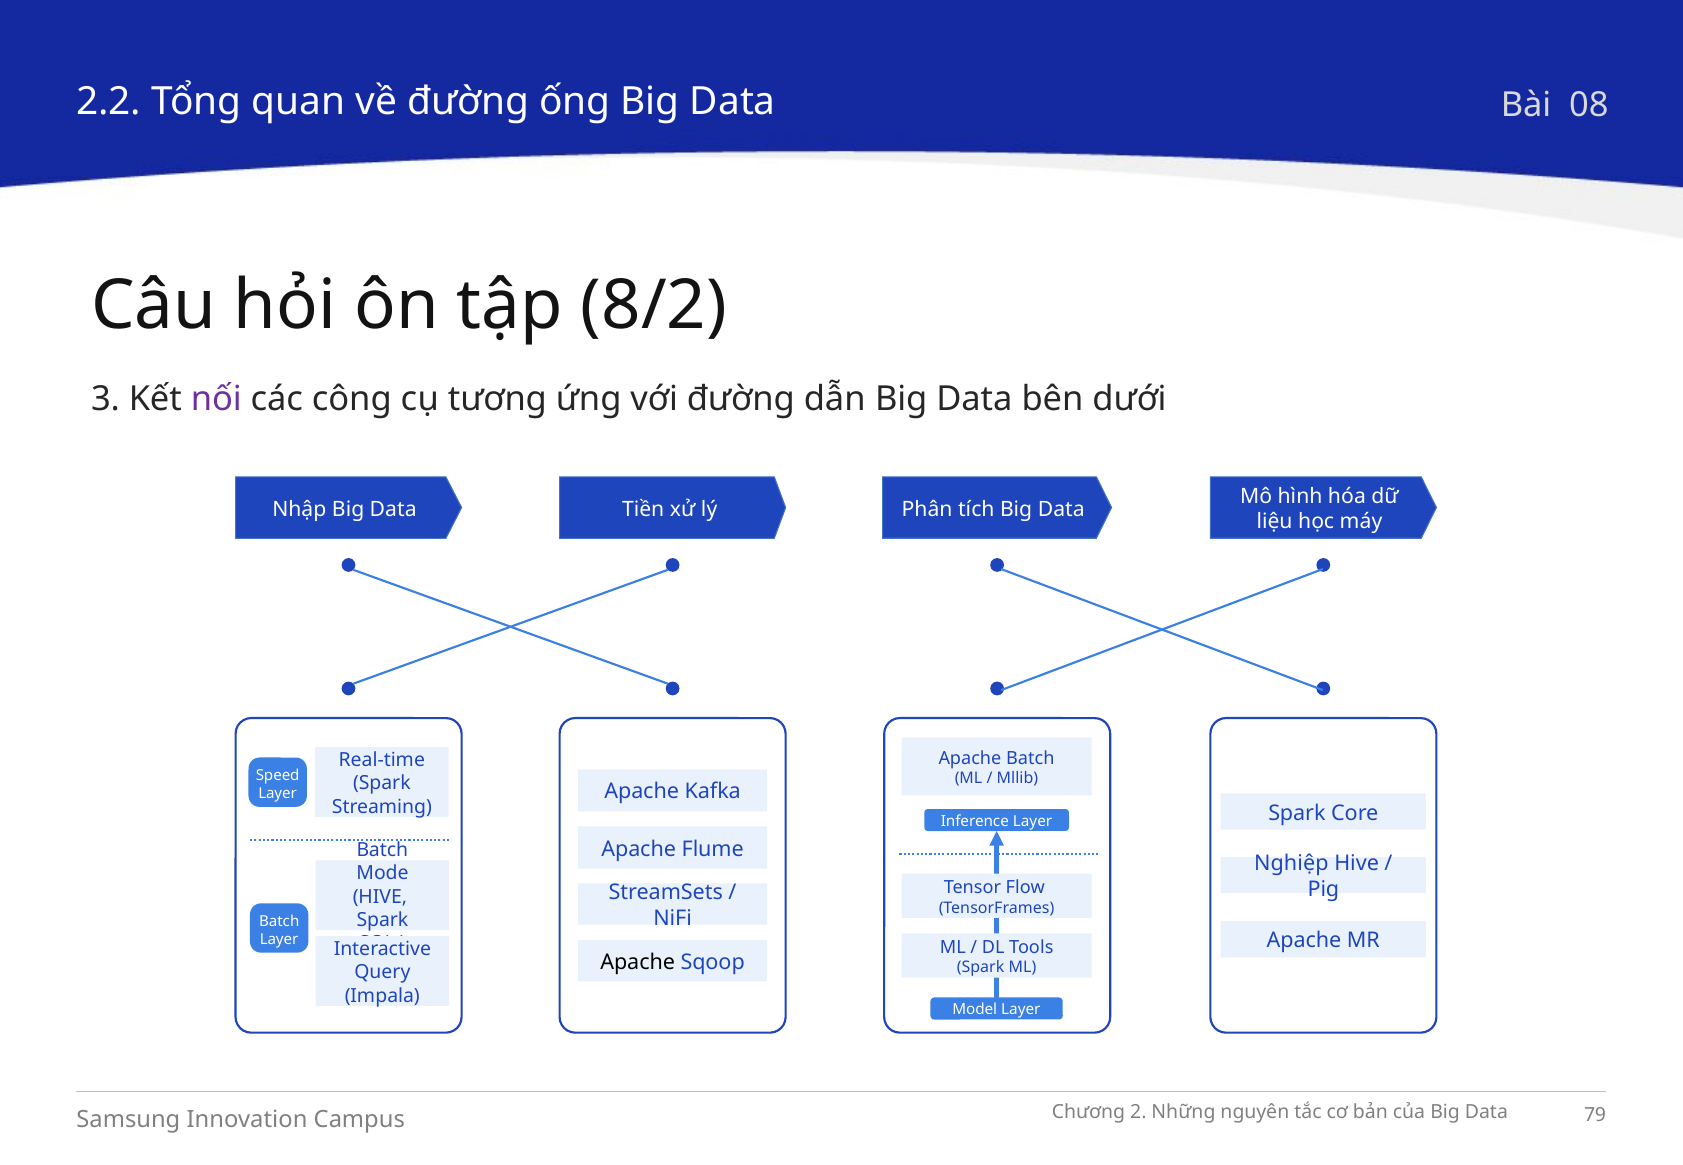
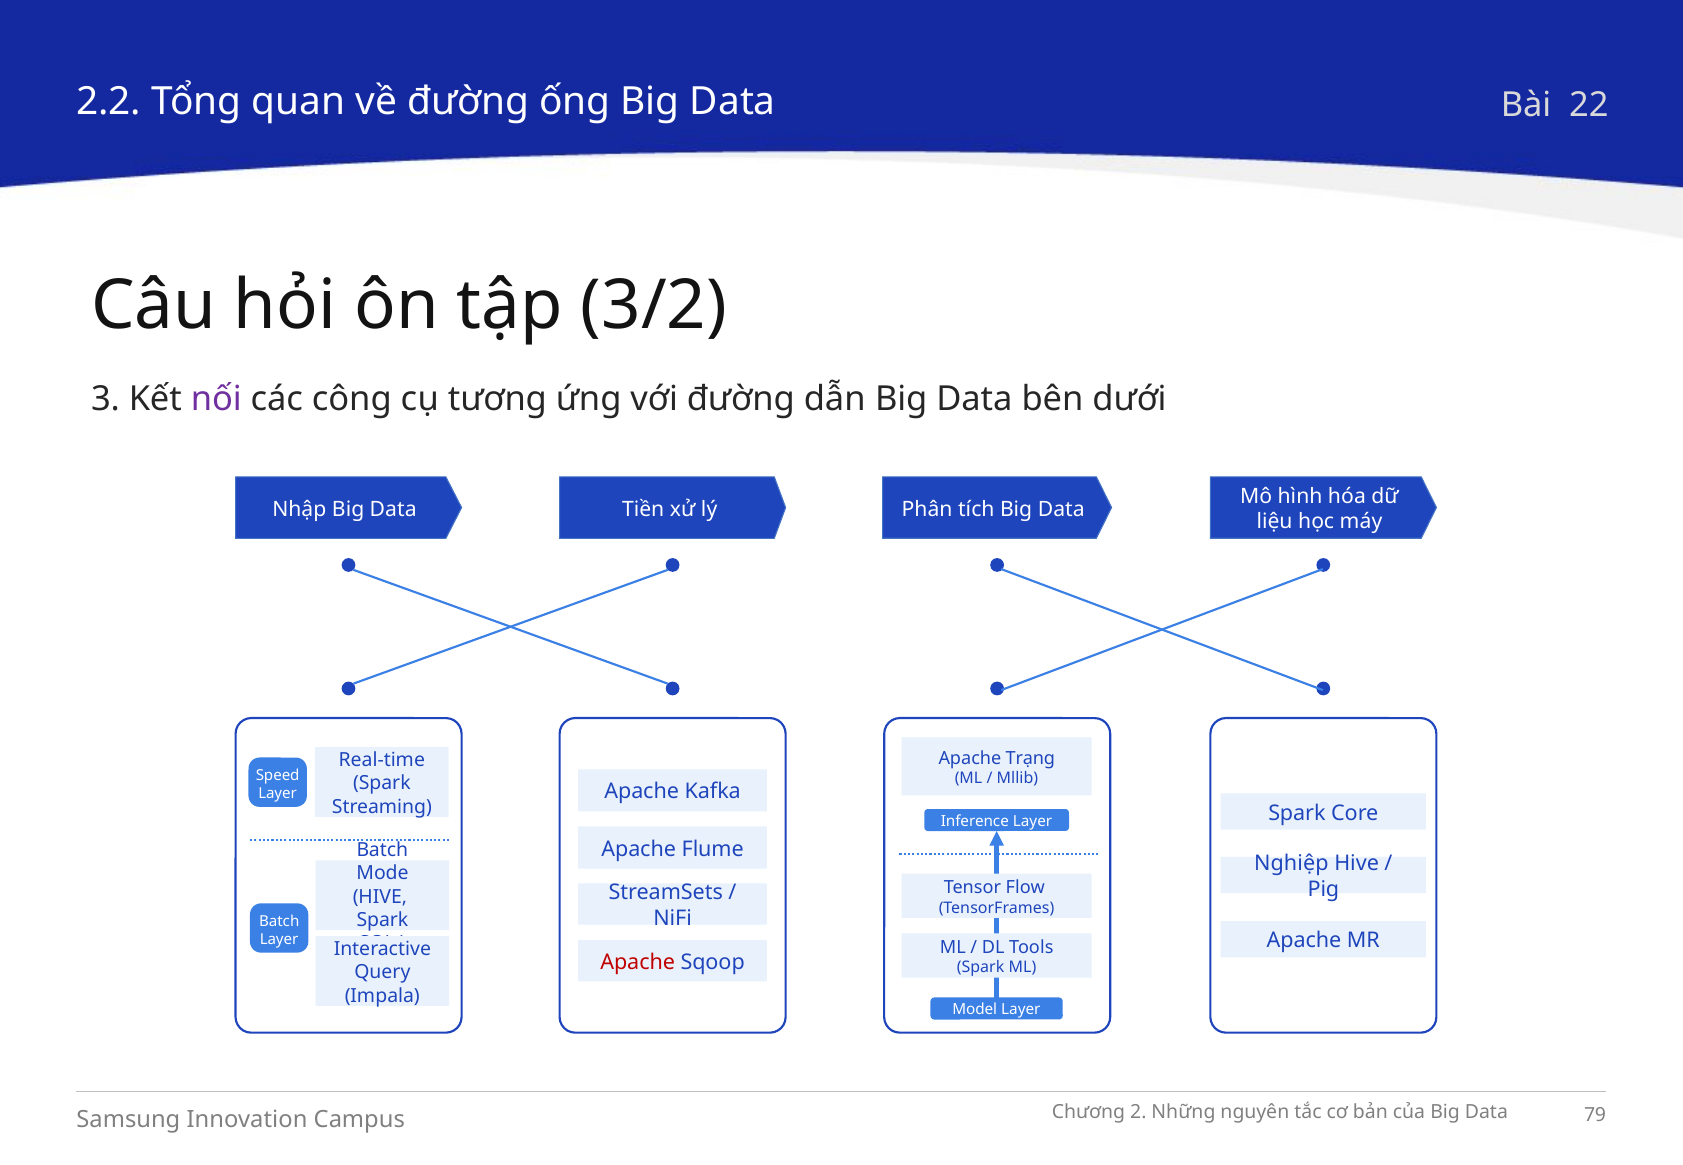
08: 08 -> 22
8/2: 8/2 -> 3/2
Apache Batch: Batch -> Trạng
Apache at (638, 962) colour: black -> red
